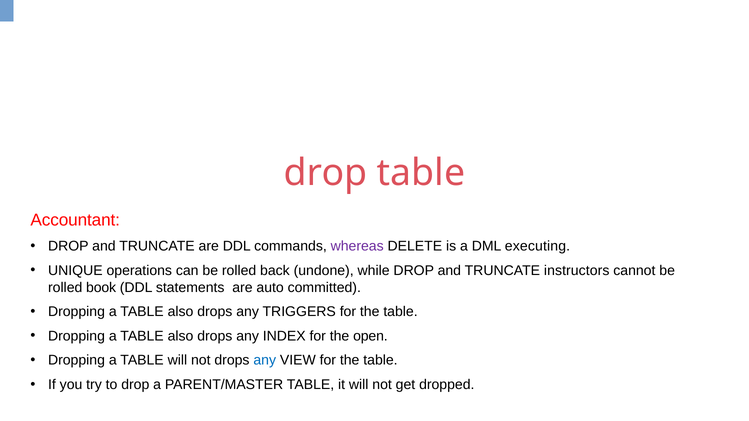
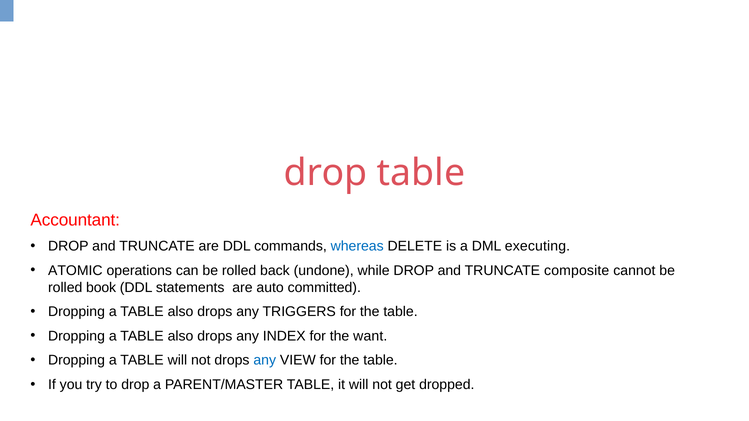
whereas colour: purple -> blue
UNIQUE: UNIQUE -> ATOMIC
instructors: instructors -> composite
open: open -> want
